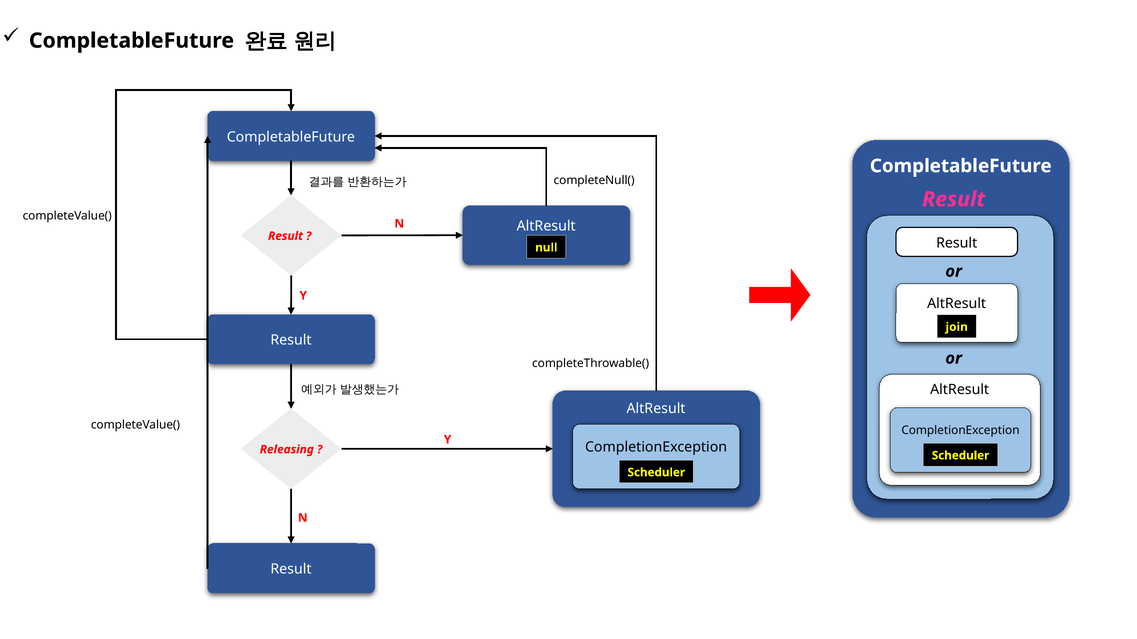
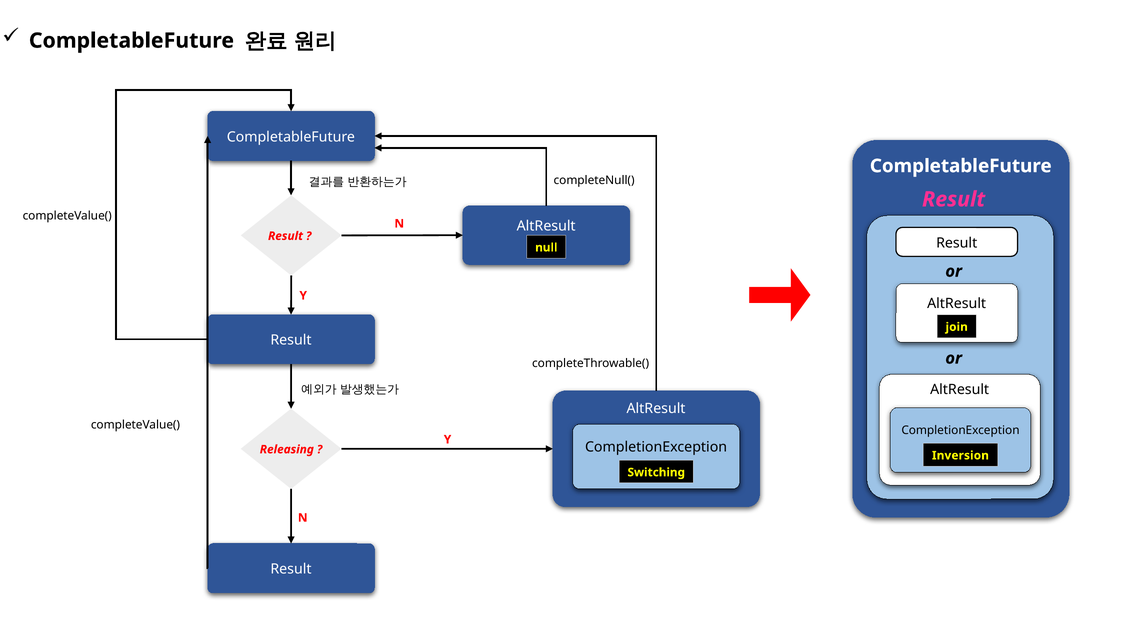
Scheduler at (961, 456): Scheduler -> Inversion
Scheduler at (656, 473): Scheduler -> Switching
